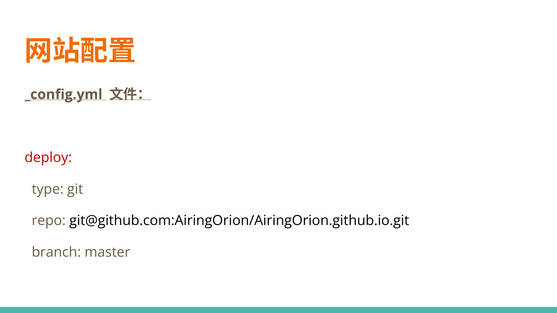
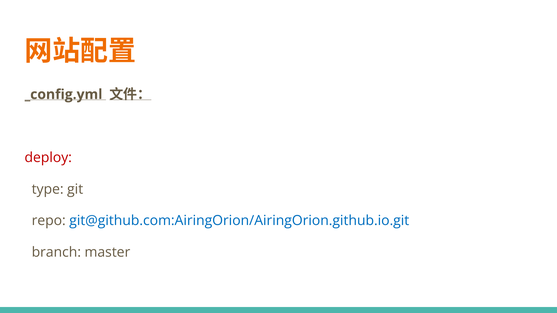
git@github.com:AiringOrion/AiringOrion.github.io.git colour: black -> blue
